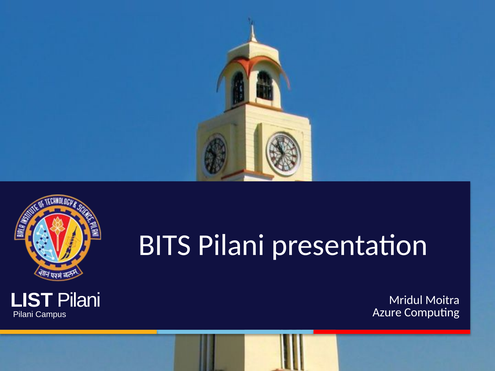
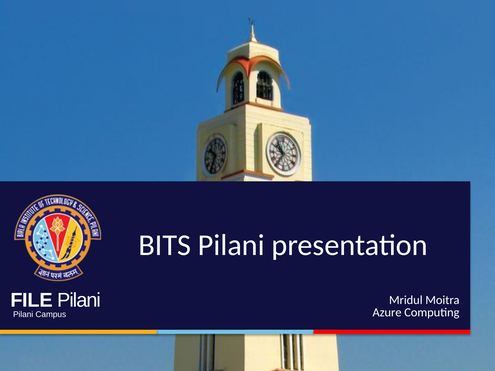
LIST: LIST -> FILE
